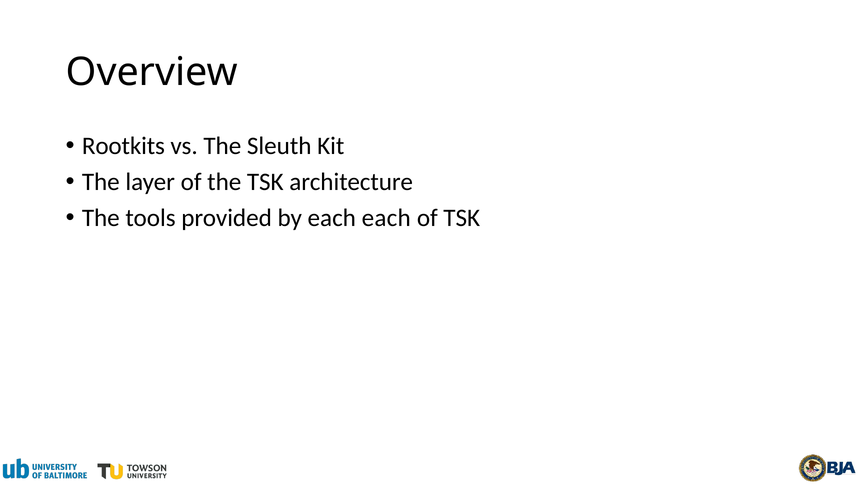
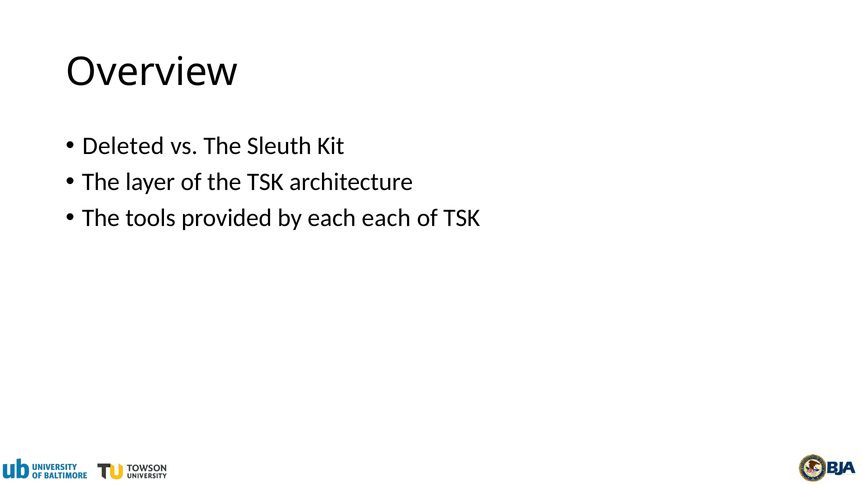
Rootkits: Rootkits -> Deleted
